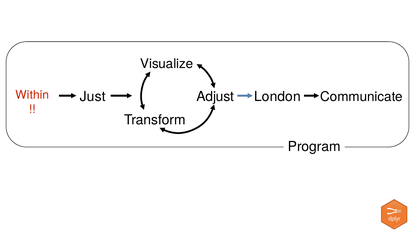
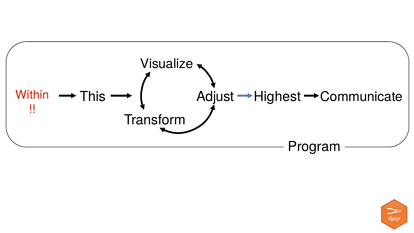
Just: Just -> This
London: London -> Highest
